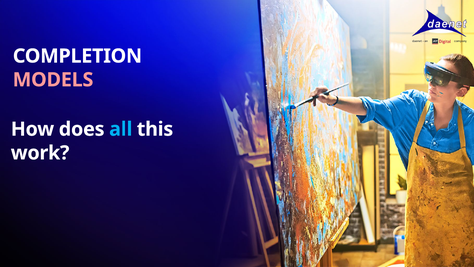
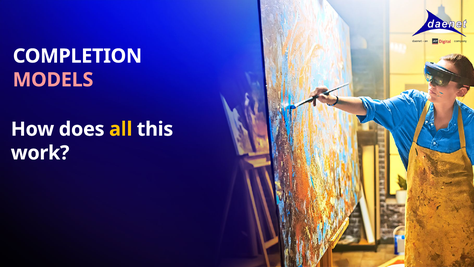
all colour: light blue -> yellow
